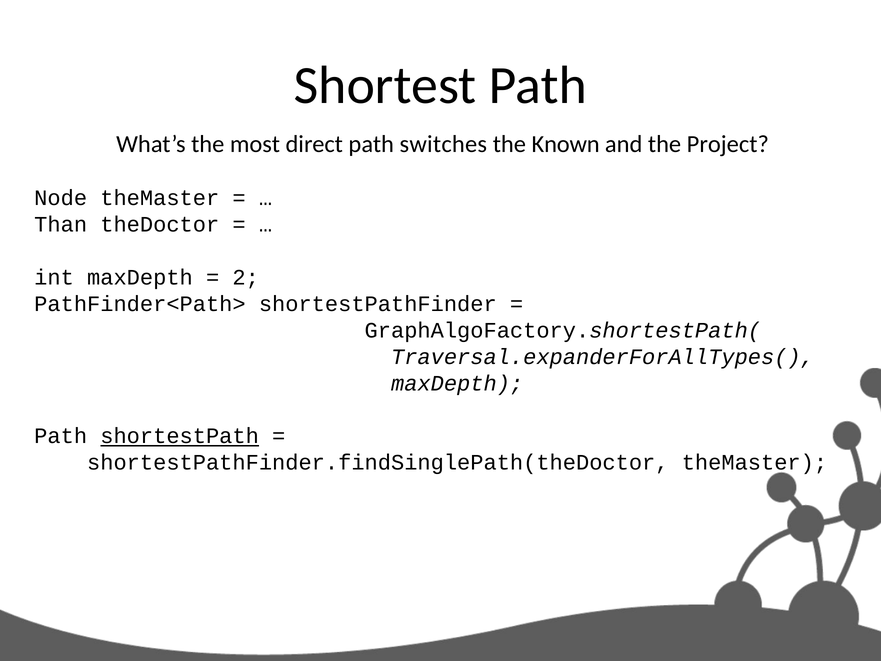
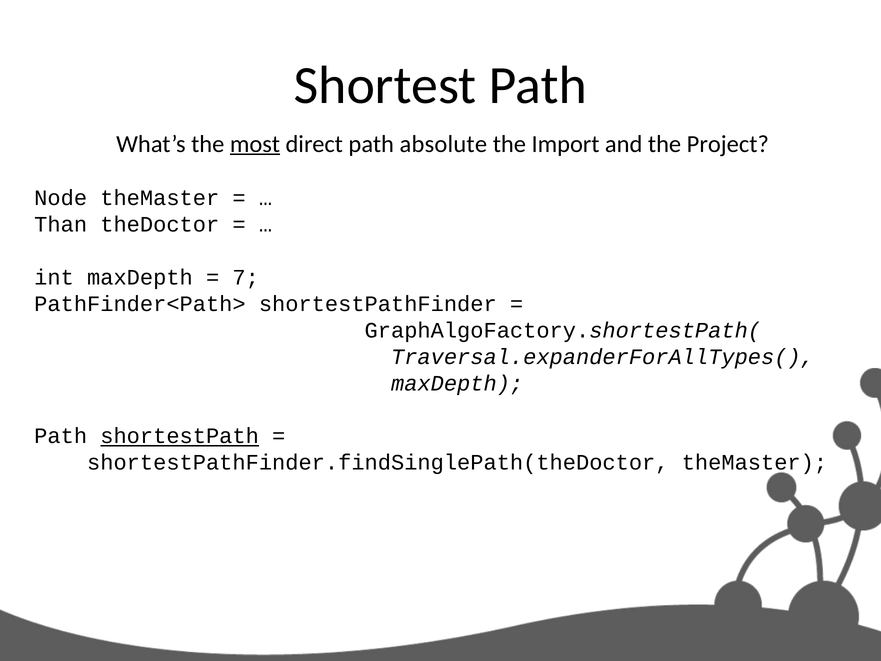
most underline: none -> present
switches: switches -> absolute
Known: Known -> Import
2: 2 -> 7
